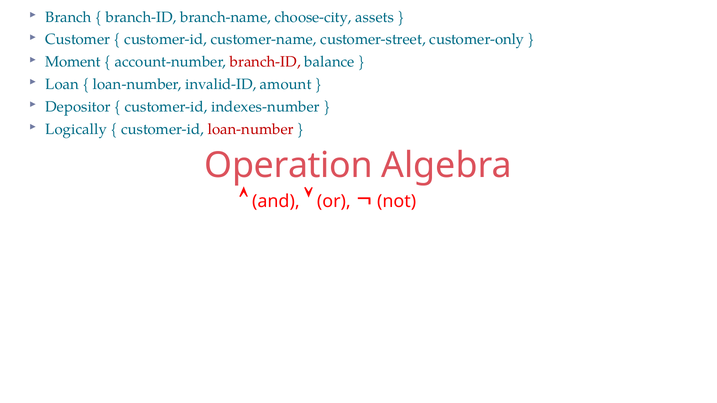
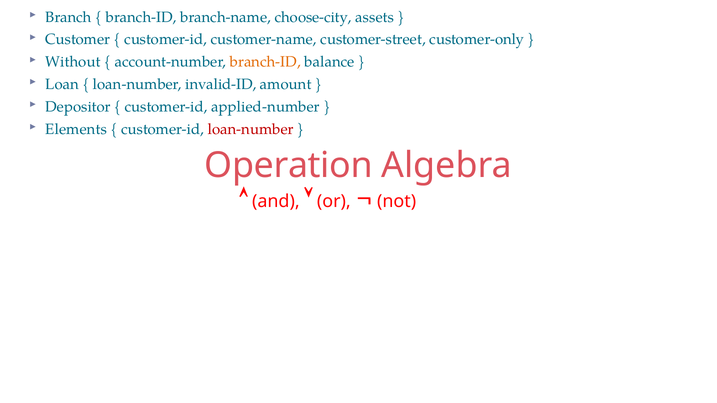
Moment: Moment -> Without
branch-ID at (265, 62) colour: red -> orange
indexes-number: indexes-number -> applied-number
Logically: Logically -> Elements
